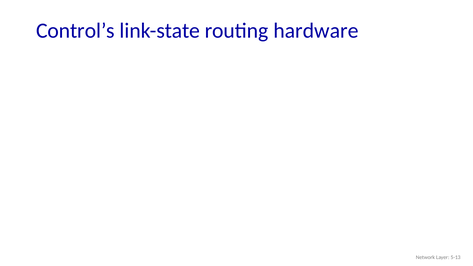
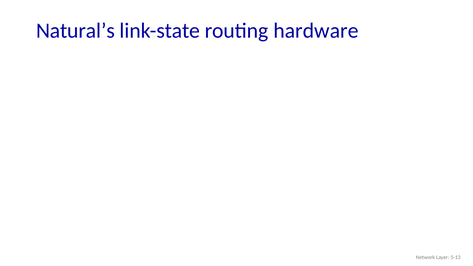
Control’s: Control’s -> Natural’s
